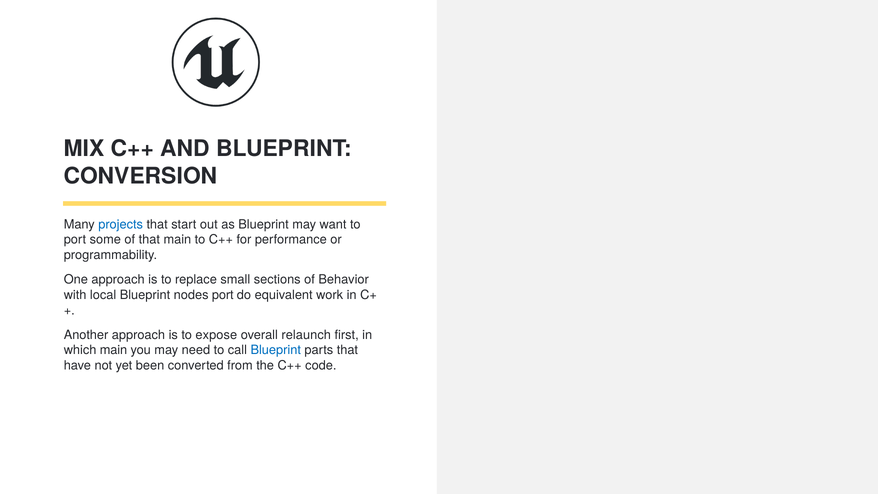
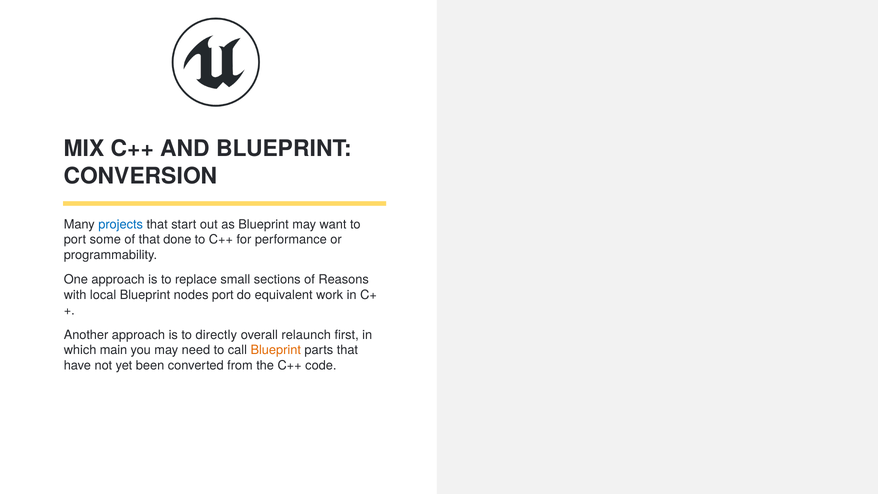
that main: main -> done
Behavior: Behavior -> Reasons
expose: expose -> directly
Blueprint at (276, 350) colour: blue -> orange
